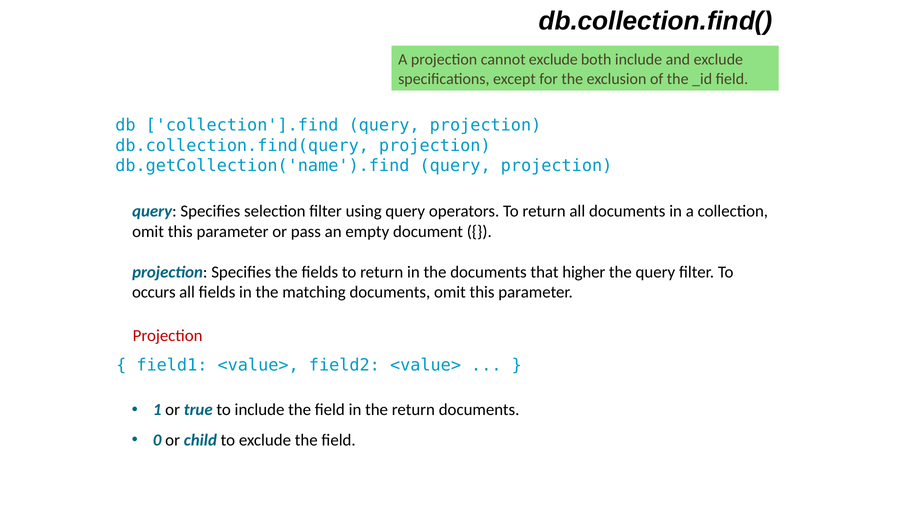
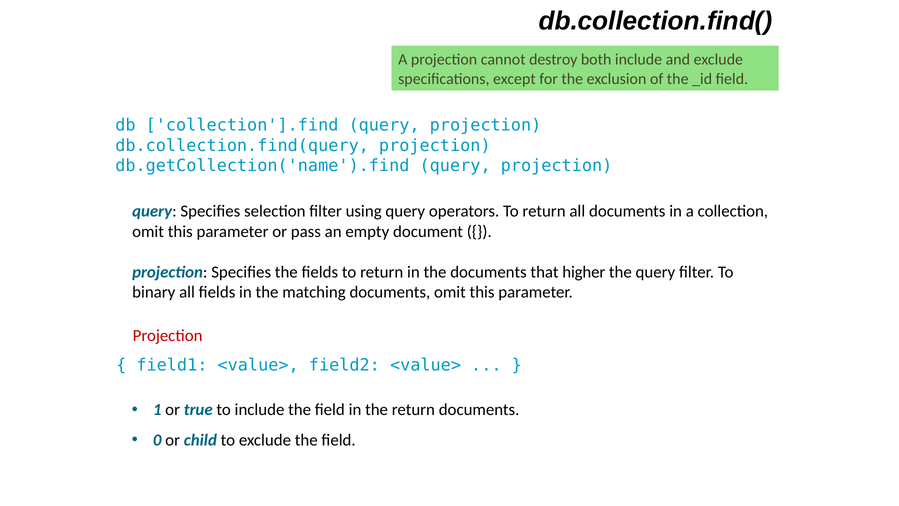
cannot exclude: exclude -> destroy
occurs: occurs -> binary
